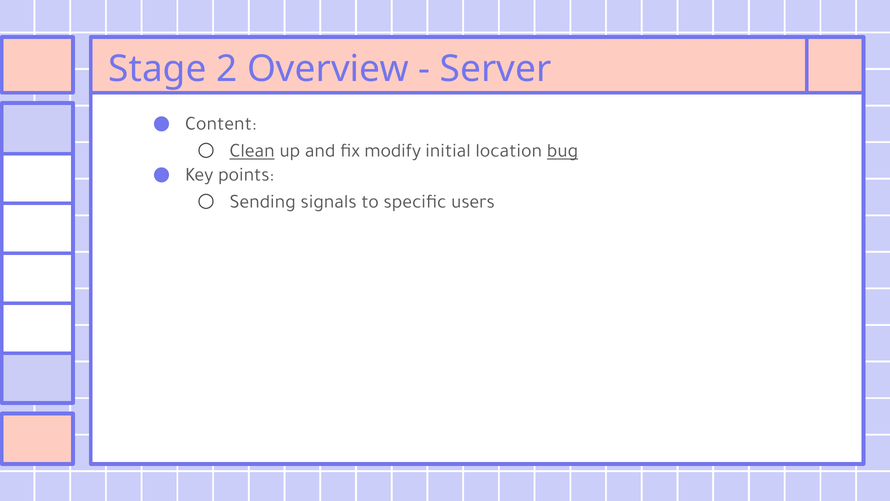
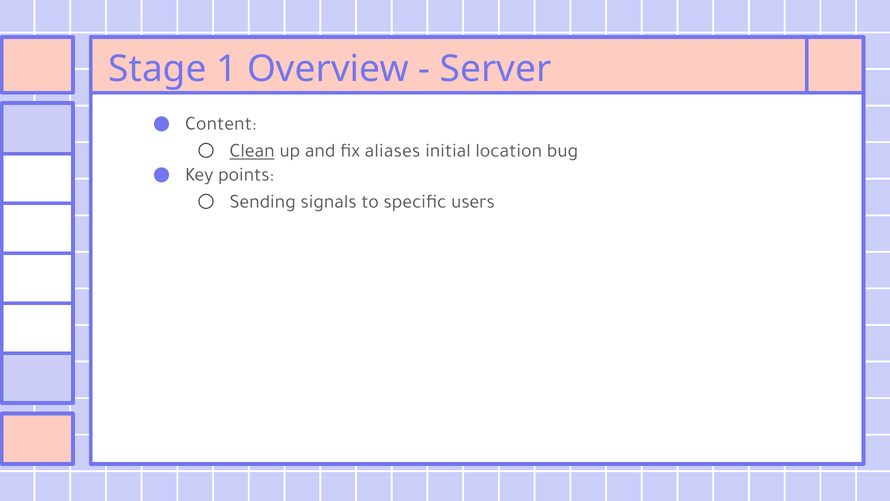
2: 2 -> 1
modify: modify -> aliases
bug underline: present -> none
